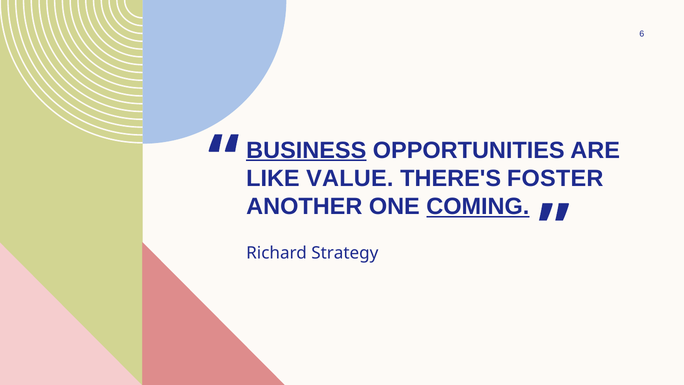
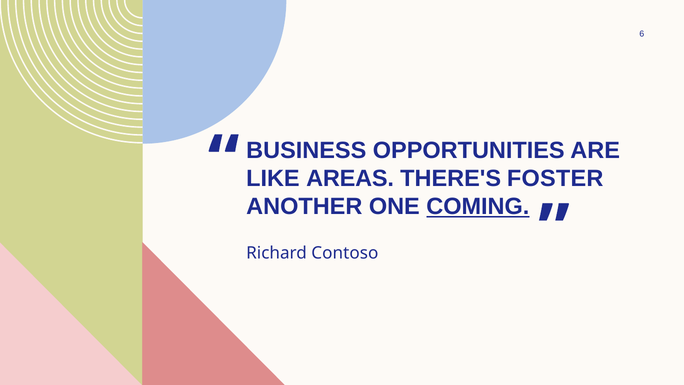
BUSINESS underline: present -> none
VALUE: VALUE -> AREAS
Strategy: Strategy -> Contoso
